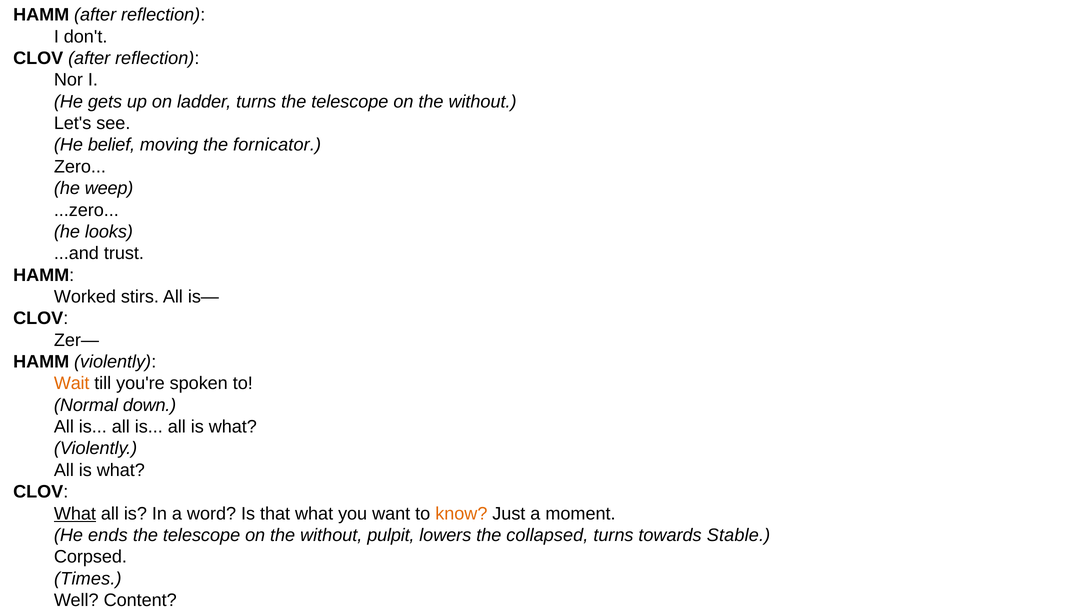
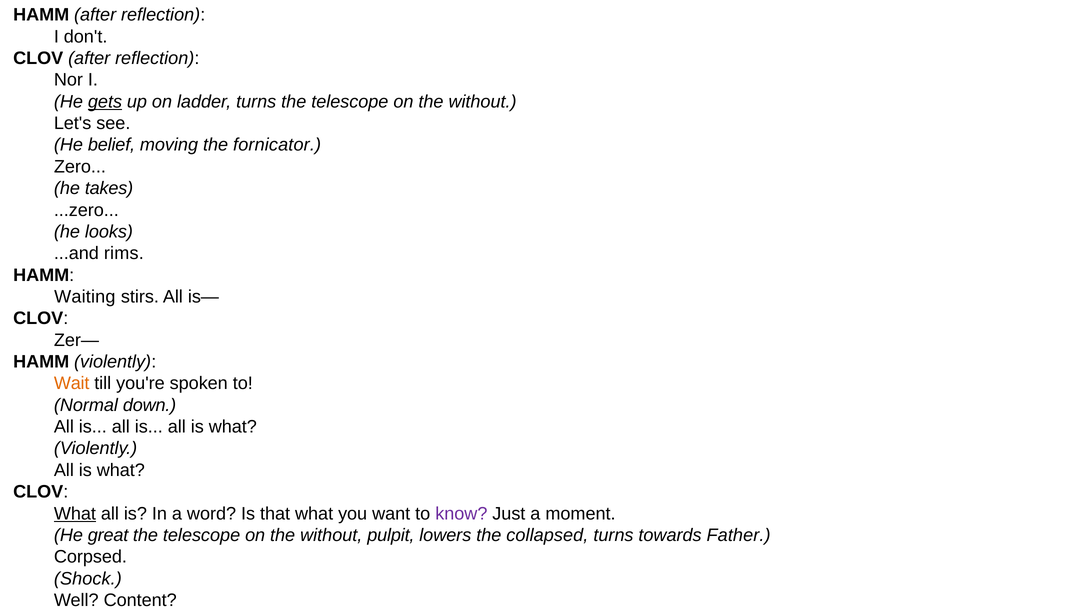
gets underline: none -> present
weep: weep -> takes
trust: trust -> rims
Worked: Worked -> Waiting
know colour: orange -> purple
ends: ends -> great
Stable: Stable -> Father
Times: Times -> Shock
